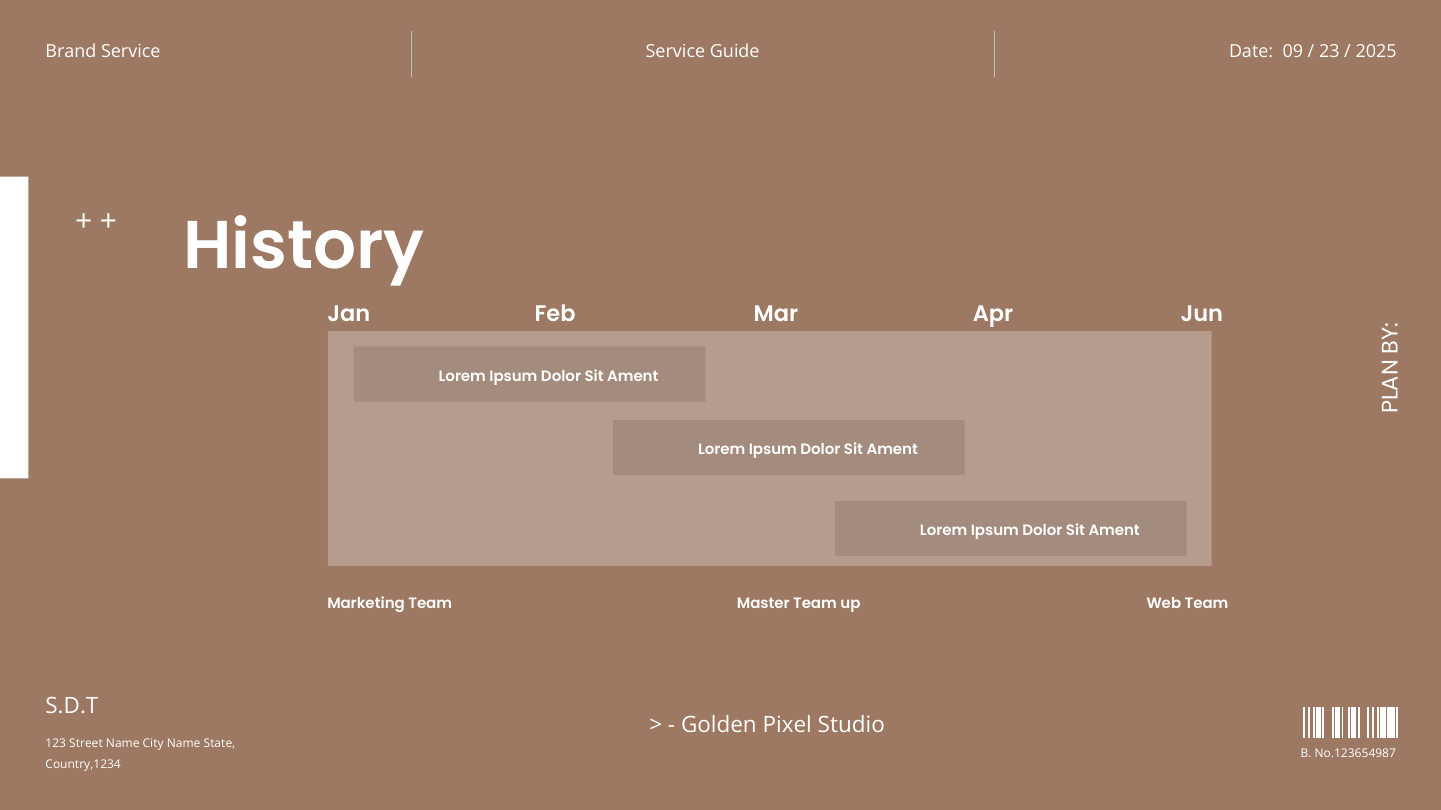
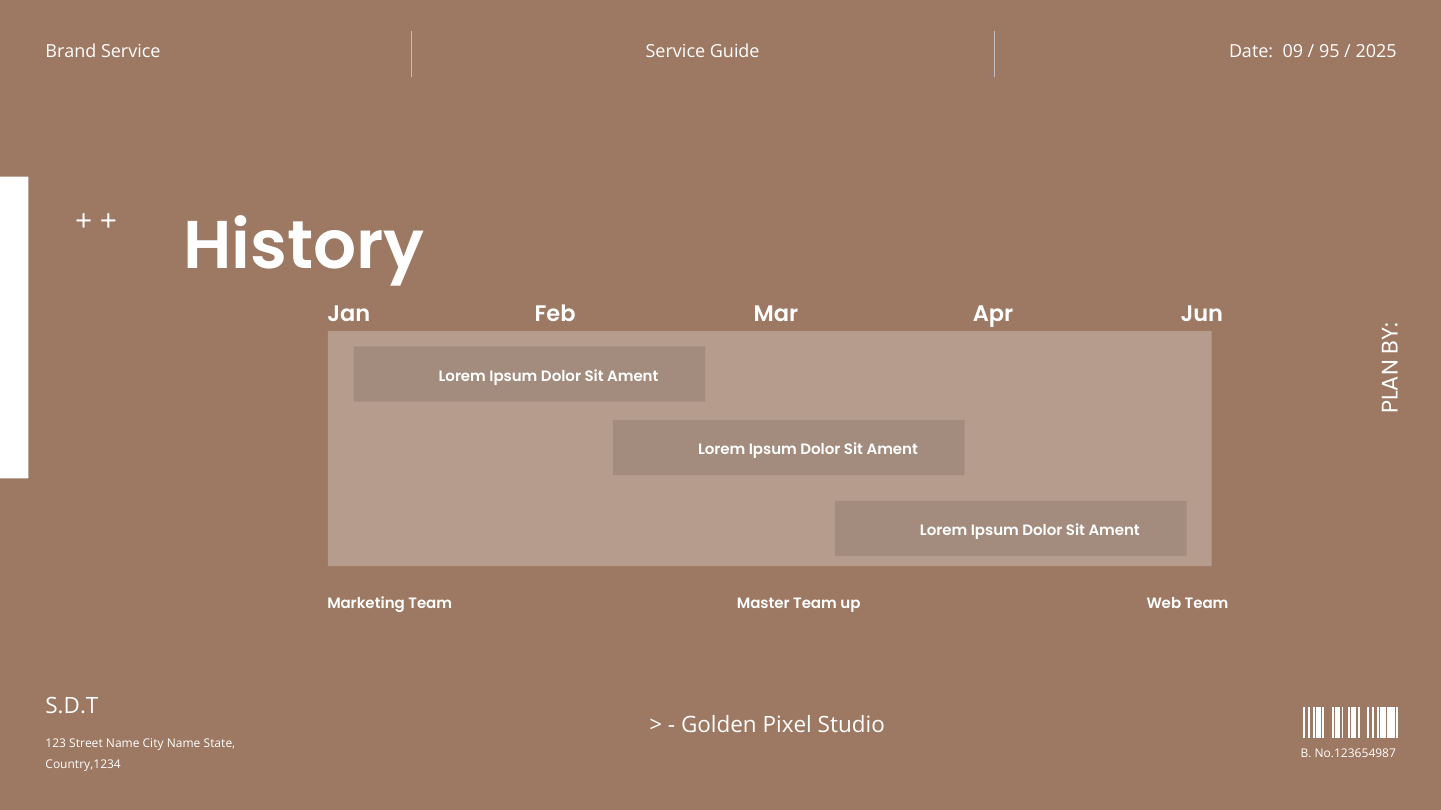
23: 23 -> 95
